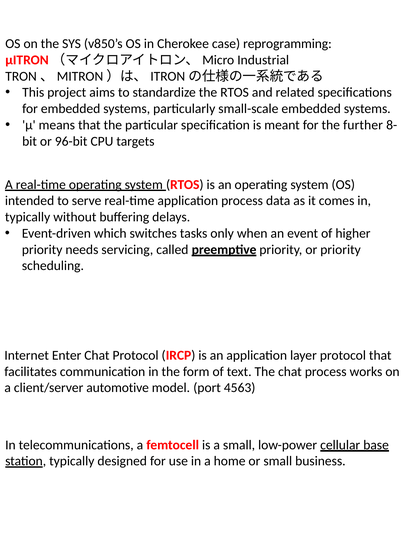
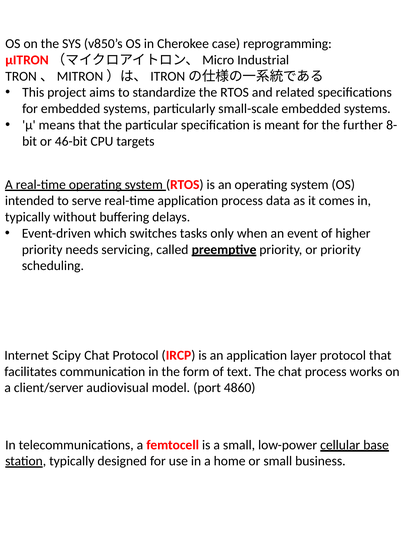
96-bit: 96-bit -> 46-bit
Enter: Enter -> Scipy
automotive: automotive -> audiovisual
4563: 4563 -> 4860
